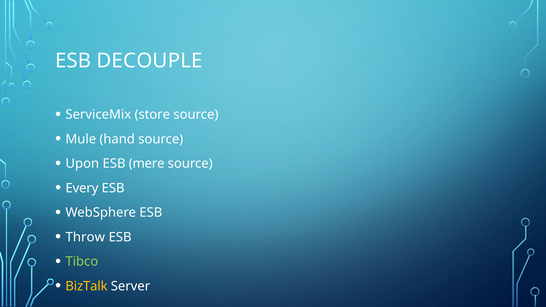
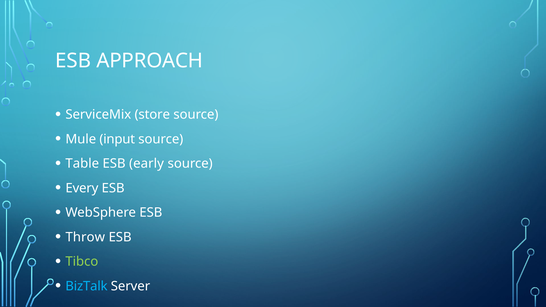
DECOUPLE: DECOUPLE -> APPROACH
hand: hand -> input
Upon: Upon -> Table
mere: mere -> early
BizTalk colour: yellow -> light blue
